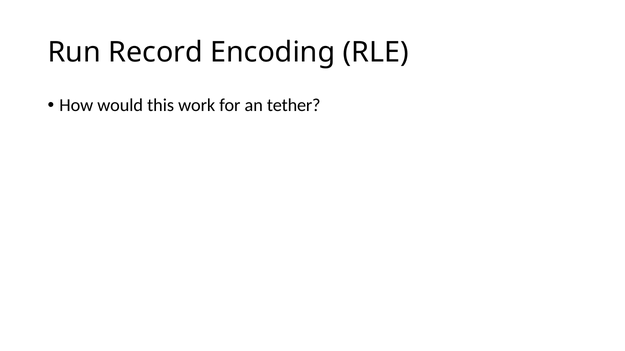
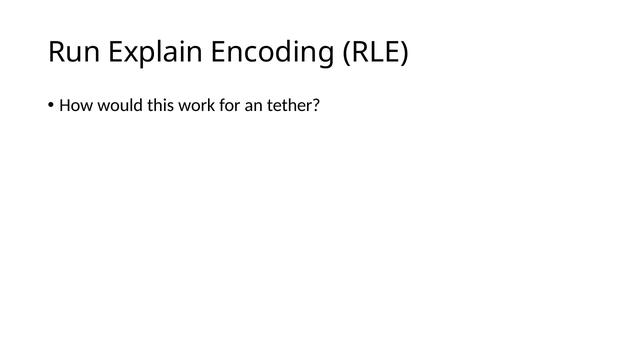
Record: Record -> Explain
